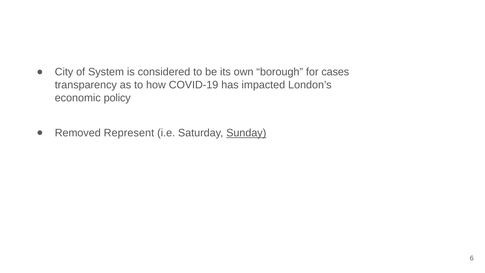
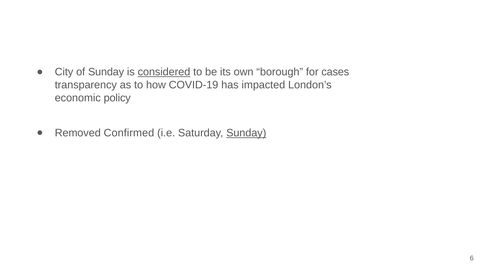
of System: System -> Sunday
considered underline: none -> present
Represent: Represent -> Confirmed
